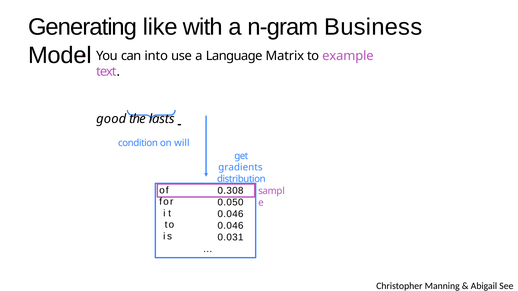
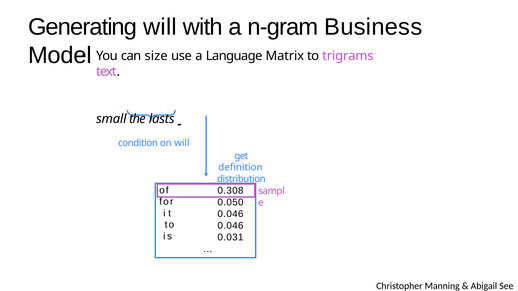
Generating like: like -> will
into: into -> size
example: example -> trigrams
good: good -> small
gradients: gradients -> definition
